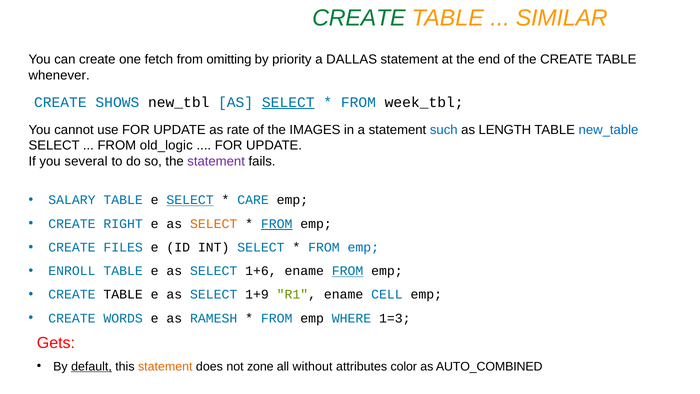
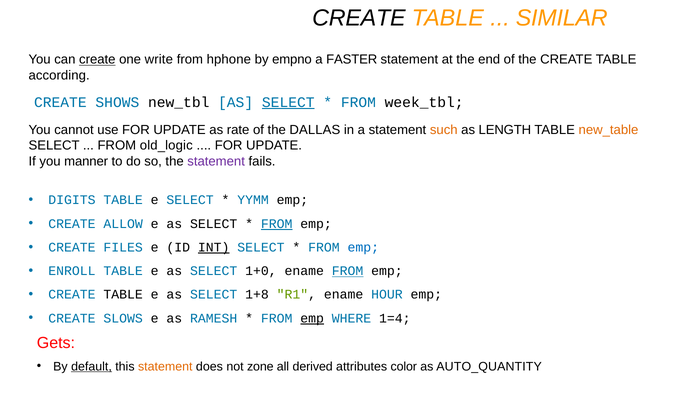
CREATE at (359, 18) colour: green -> black
create at (97, 59) underline: none -> present
fetch: fetch -> write
omitting: omitting -> hphone
priority: priority -> empno
DALLAS: DALLAS -> FASTER
whenever: whenever -> according
IMAGES: IMAGES -> DALLAS
such colour: blue -> orange
new_table colour: blue -> orange
several: several -> manner
SALARY: SALARY -> DIGITS
SELECT at (190, 200) underline: present -> none
CARE: CARE -> YYMM
RIGHT: RIGHT -> ALLOW
SELECT at (214, 224) colour: orange -> black
INT underline: none -> present
1+6: 1+6 -> 1+0
1+9: 1+9 -> 1+8
CELL: CELL -> HOUR
WORDS: WORDS -> SLOWS
emp at (312, 318) underline: none -> present
1=3: 1=3 -> 1=4
without: without -> derived
AUTO_COMBINED: AUTO_COMBINED -> AUTO_QUANTITY
